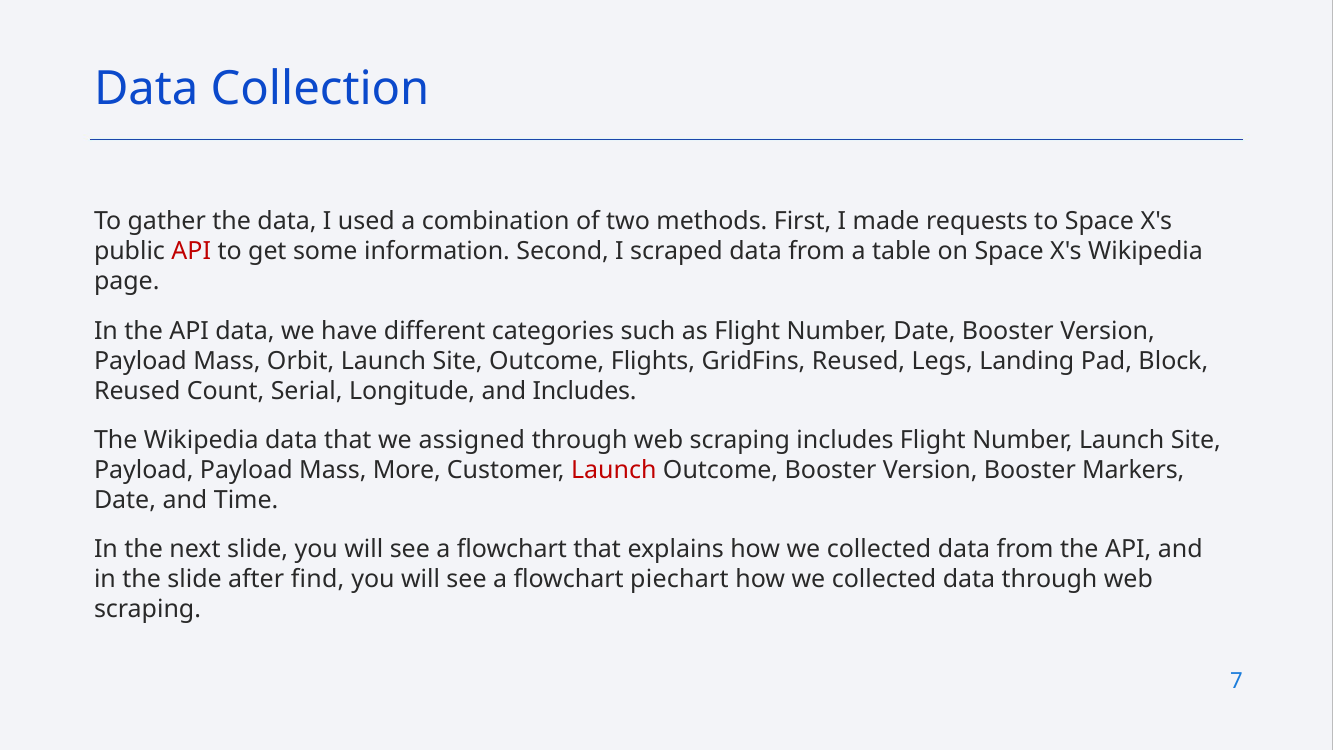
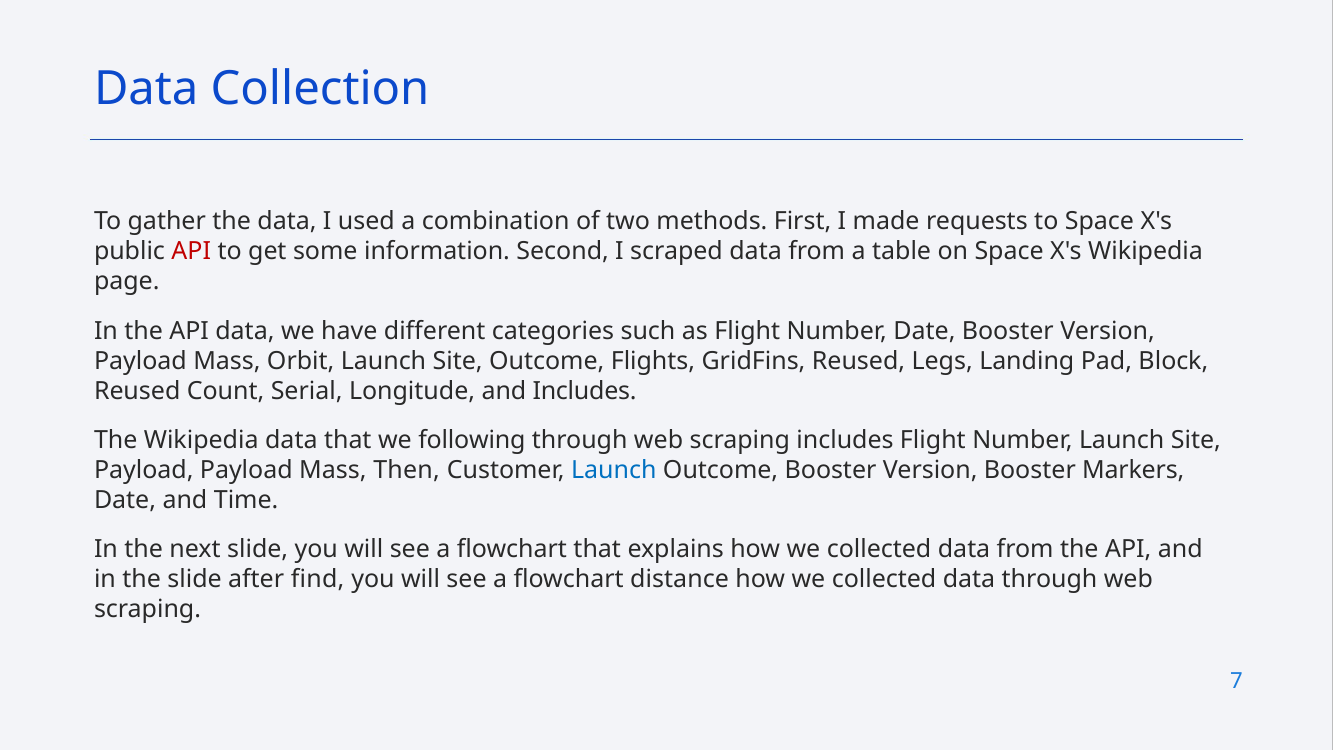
assigned: assigned -> following
More: More -> Then
Launch at (614, 470) colour: red -> blue
piechart: piechart -> distance
